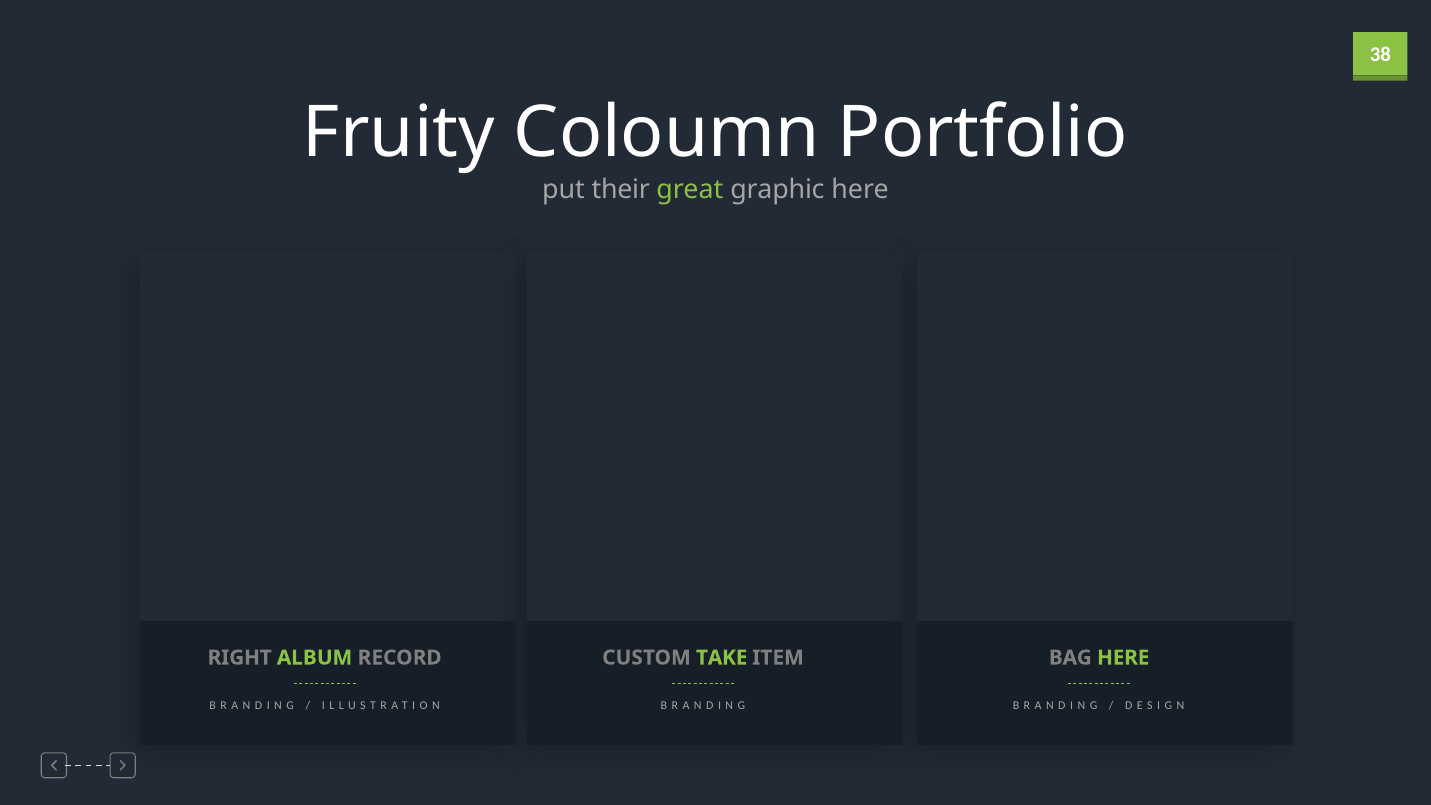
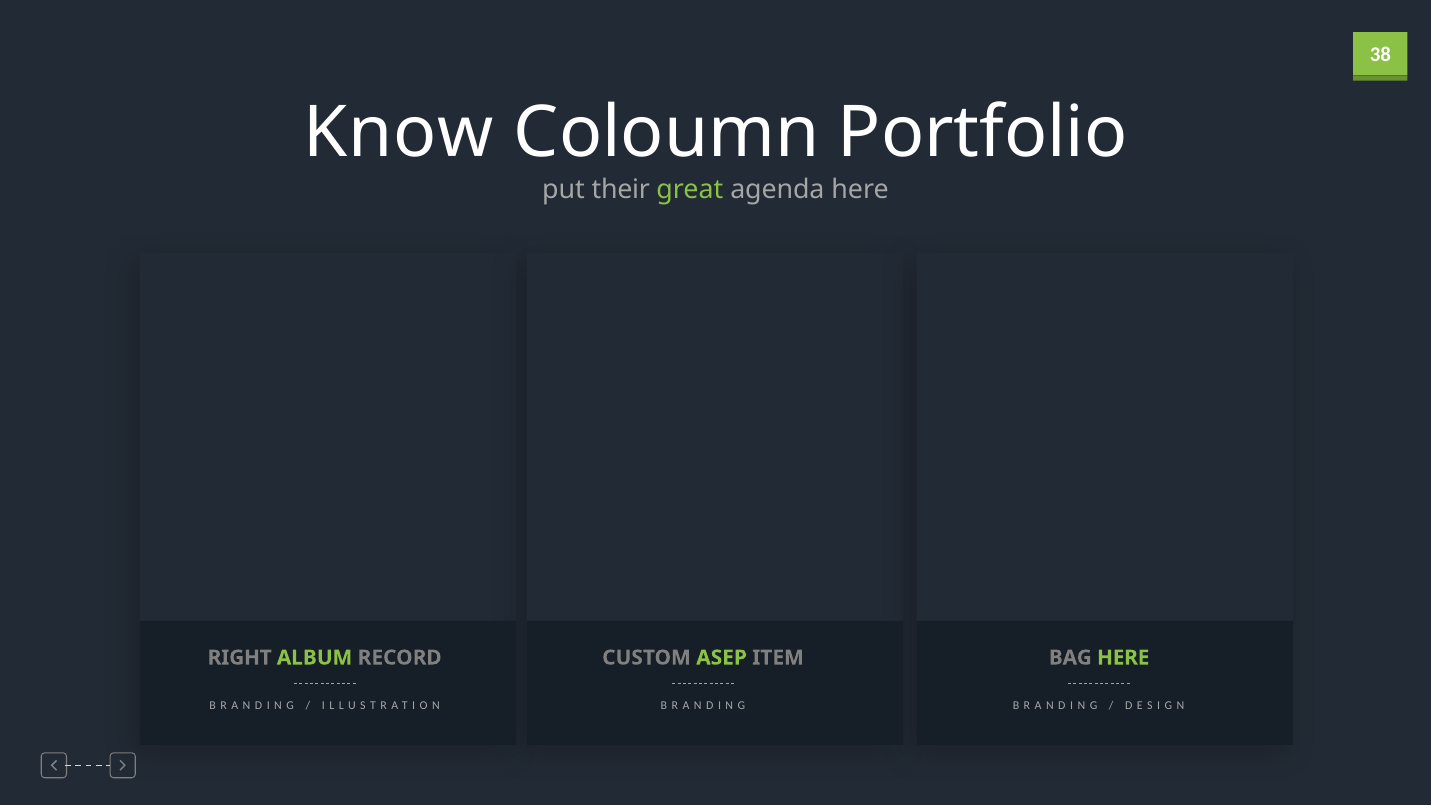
Fruity: Fruity -> Know
graphic: graphic -> agenda
TAKE: TAKE -> ASEP
